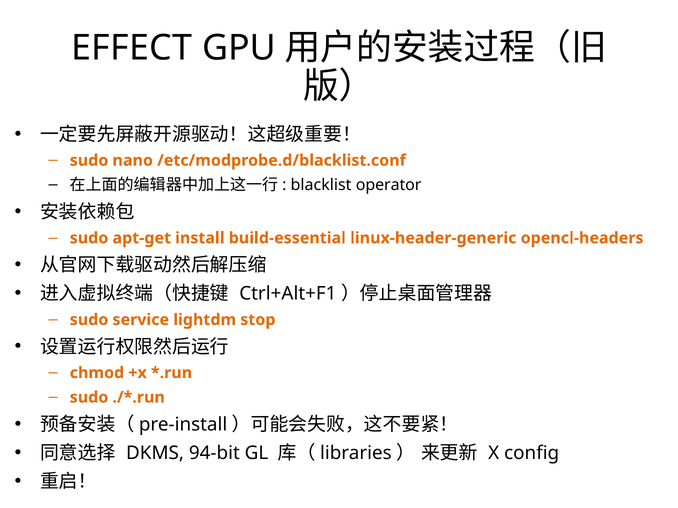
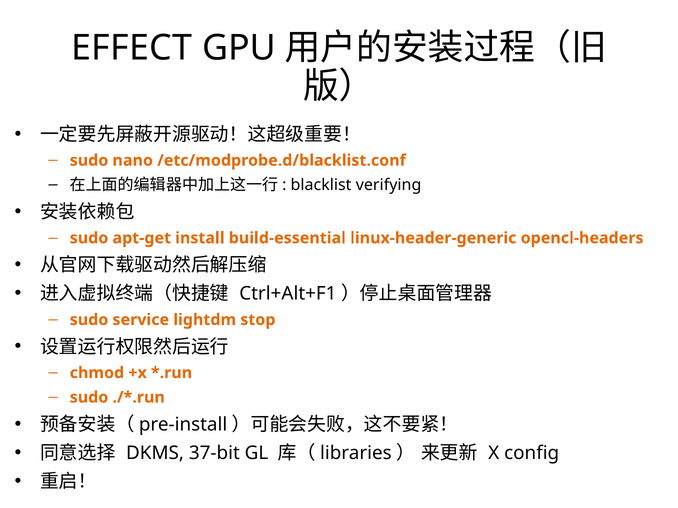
operator: operator -> verifying
94-bit: 94-bit -> 37-bit
